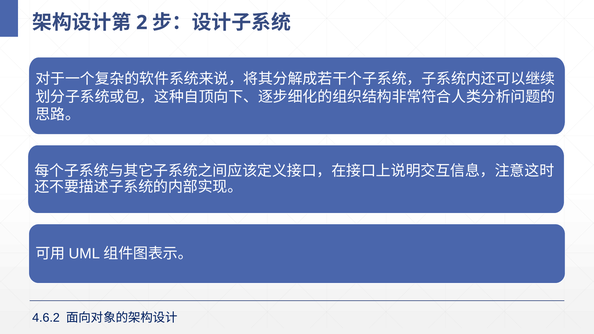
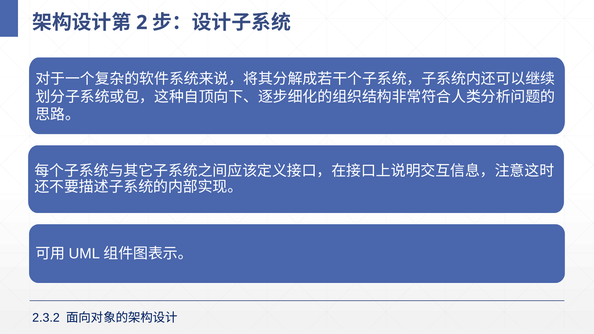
4.6.2: 4.6.2 -> 2.3.2
